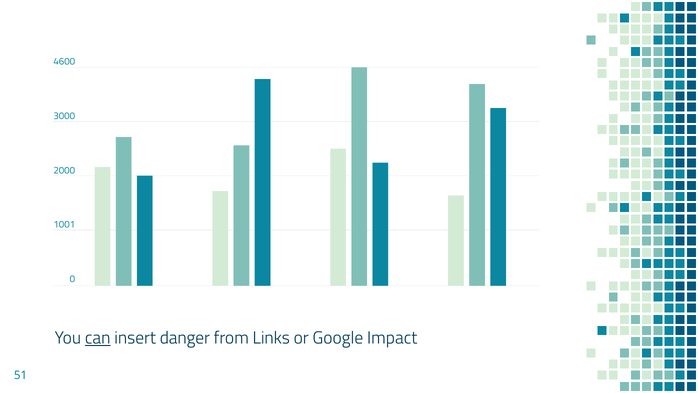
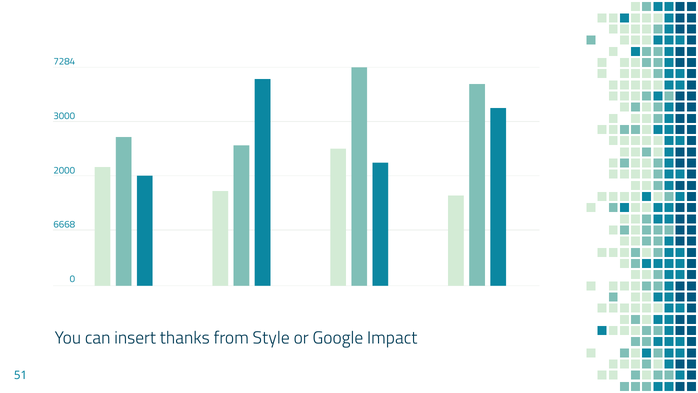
4600: 4600 -> 7284
1001: 1001 -> 6668
can underline: present -> none
danger: danger -> thanks
Links: Links -> Style
